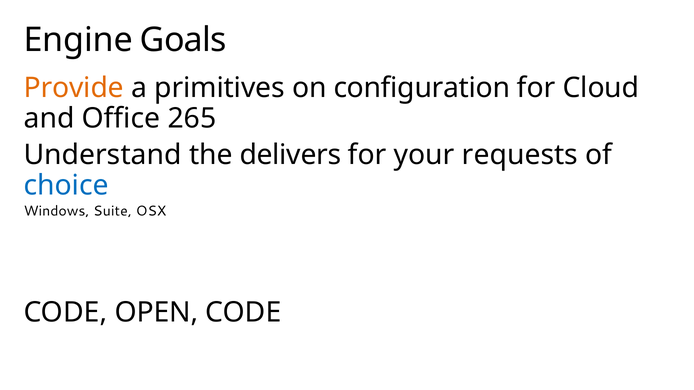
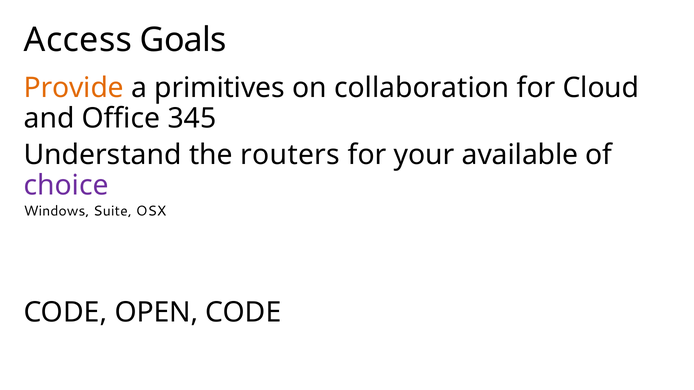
Engine: Engine -> Access
configuration: configuration -> collaboration
265: 265 -> 345
delivers: delivers -> routers
requests: requests -> available
choice colour: blue -> purple
